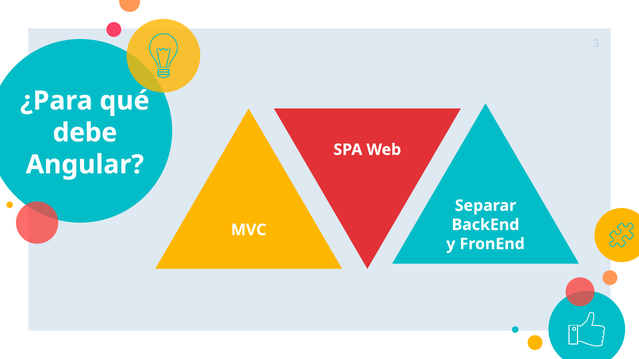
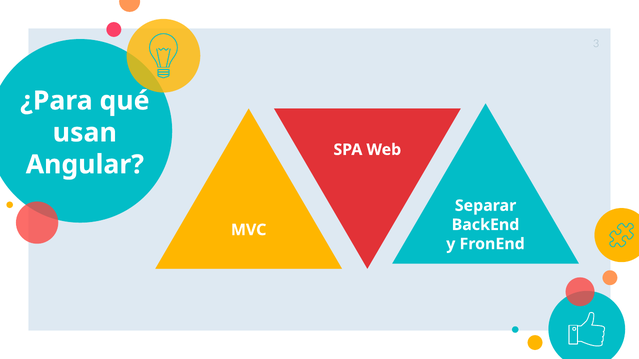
debe: debe -> usan
